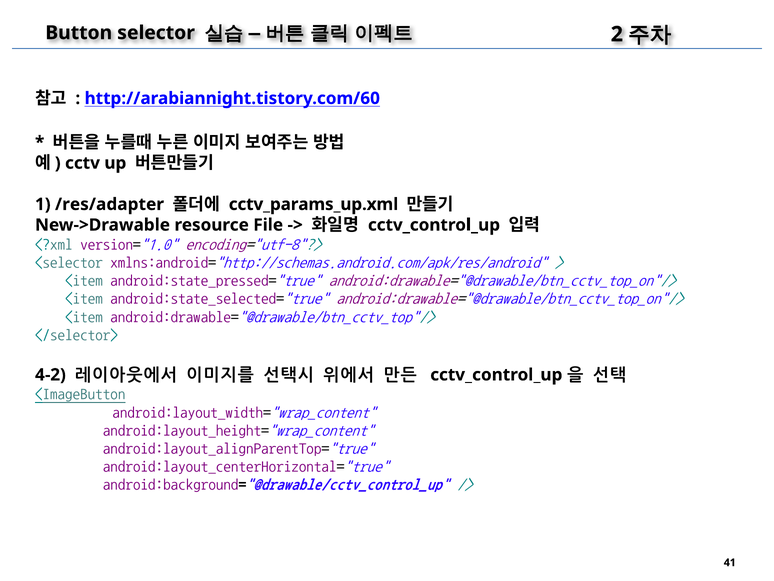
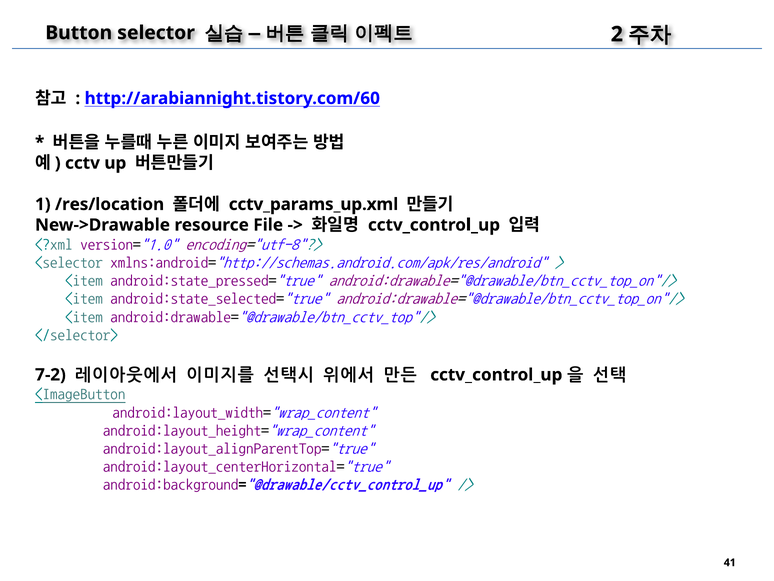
/res/adapter: /res/adapter -> /res/location
4-2: 4-2 -> 7-2
